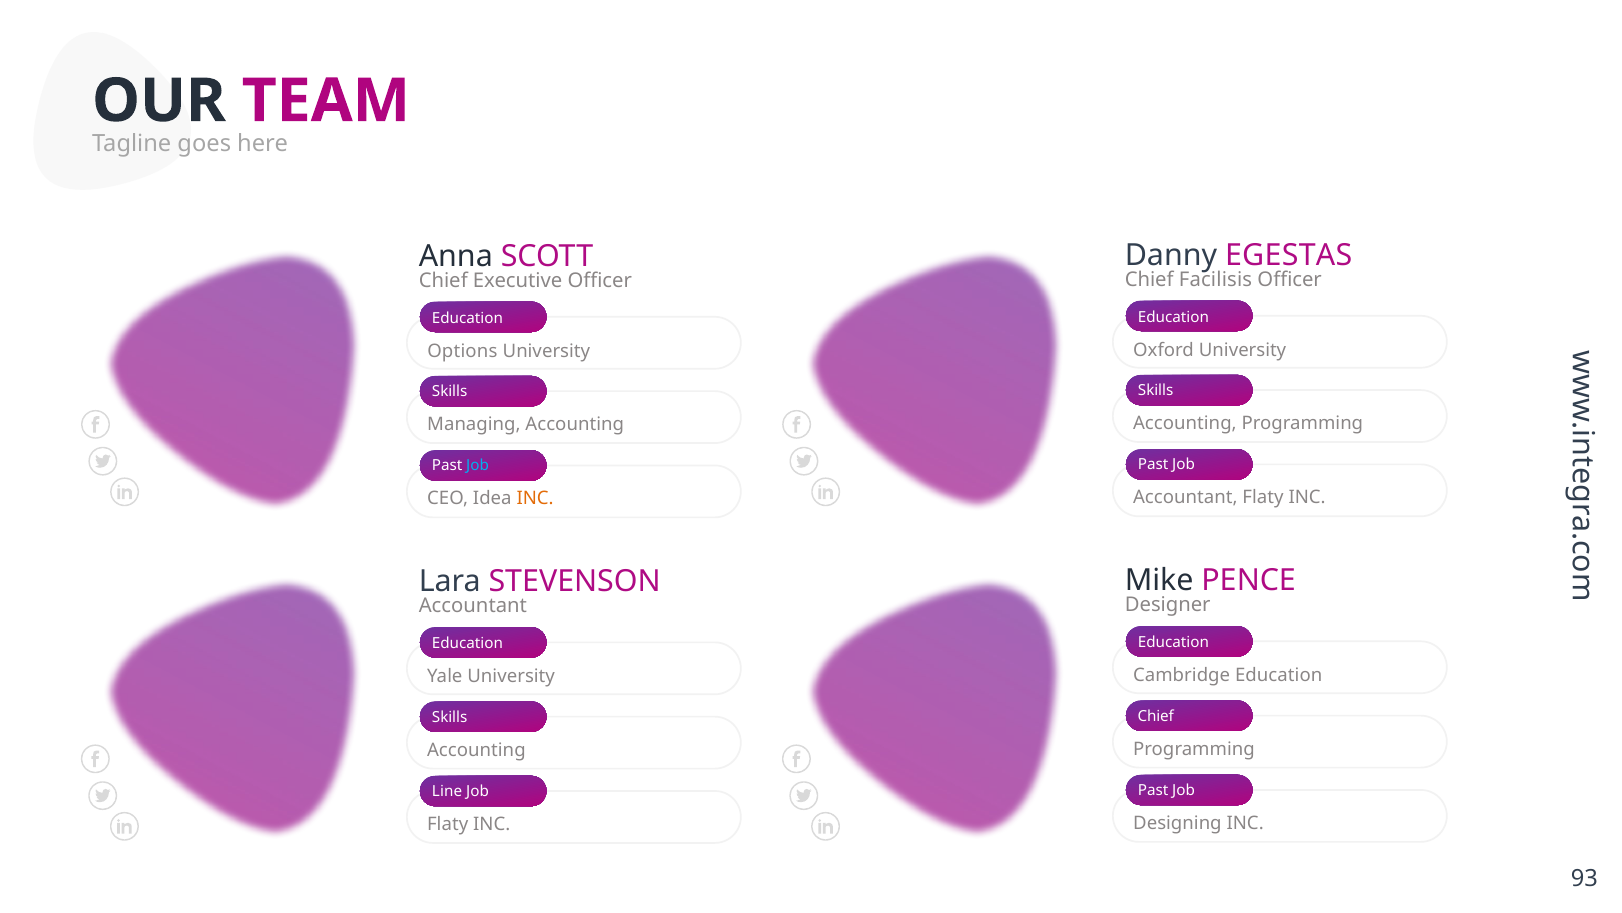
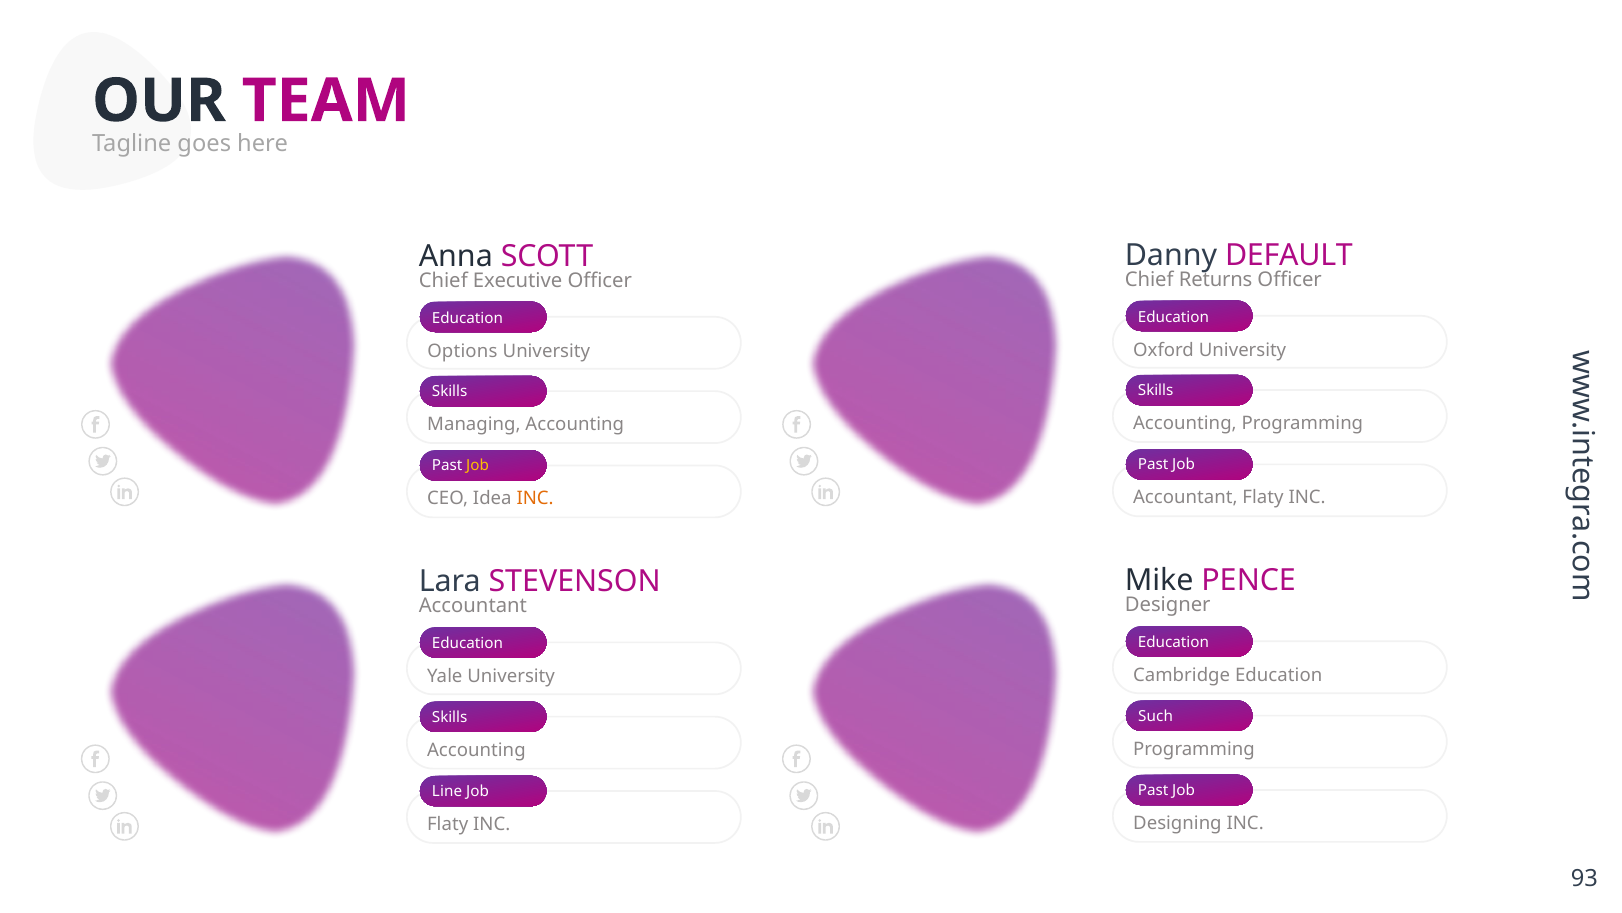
EGESTAS: EGESTAS -> DEFAULT
Facilisis: Facilisis -> Returns
Job at (478, 465) colour: light blue -> yellow
Chief at (1156, 716): Chief -> Such
